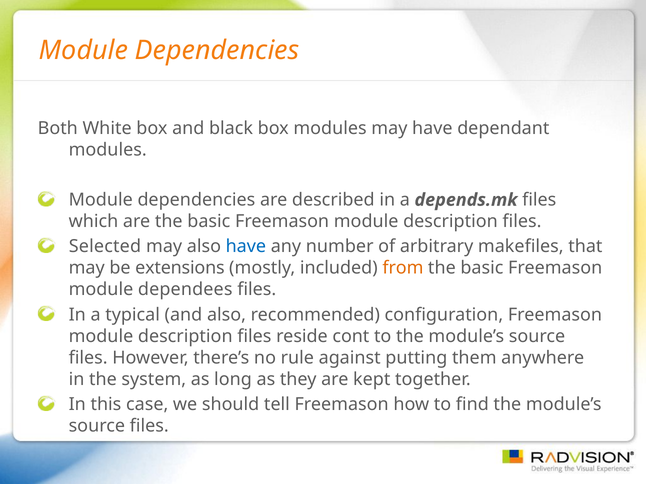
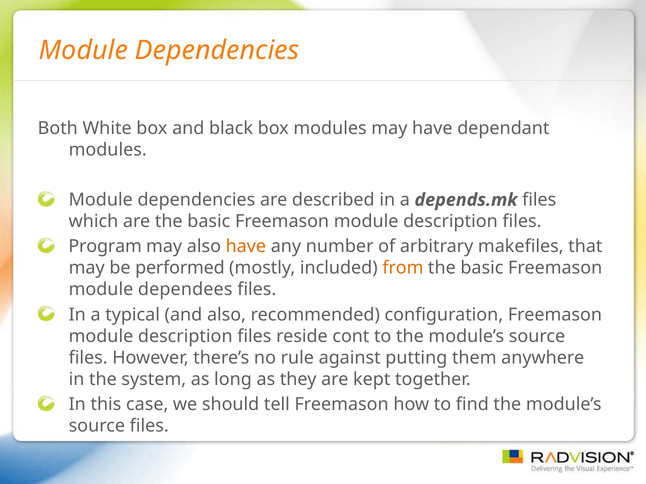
Selected: Selected -> Program
have at (246, 247) colour: blue -> orange
extensions: extensions -> performed
